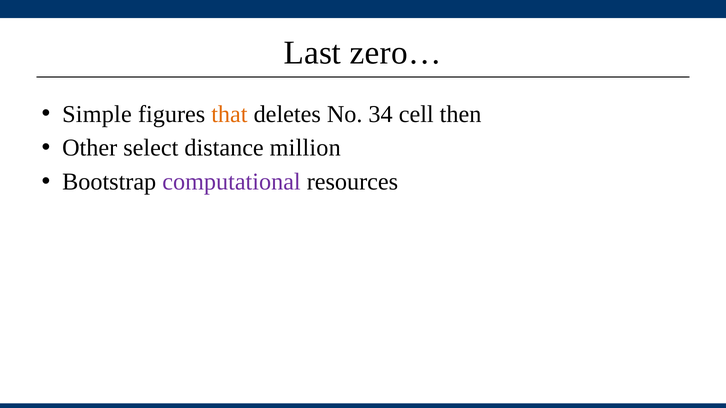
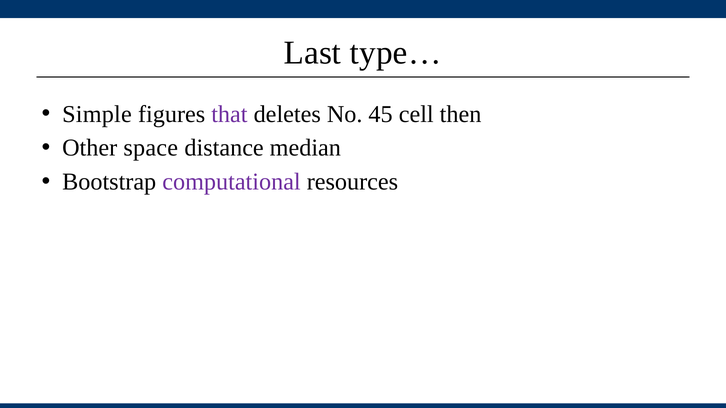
zero…: zero… -> type…
that colour: orange -> purple
34: 34 -> 45
select: select -> space
million: million -> median
